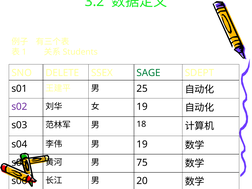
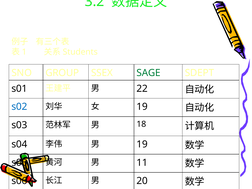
DELETE: DELETE -> GROUP
25: 25 -> 22
s02 colour: purple -> blue
75: 75 -> 11
